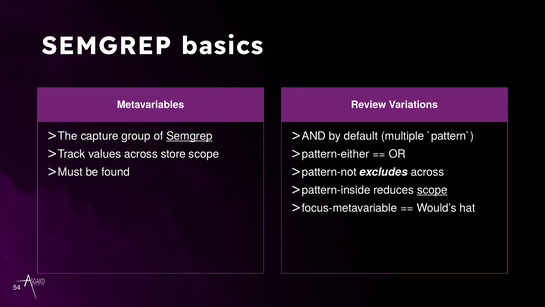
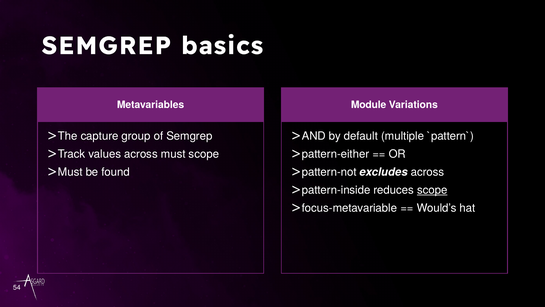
Review: Review -> Module
Semgrep at (189, 136) underline: present -> none
store: store -> must
